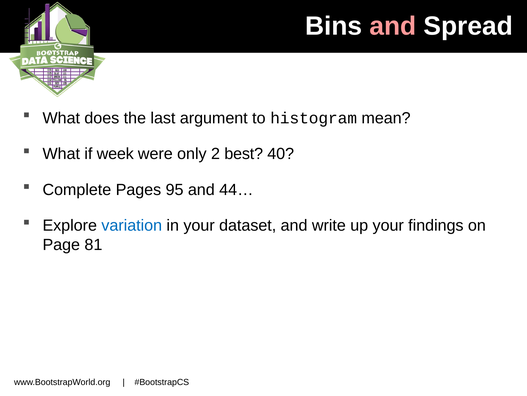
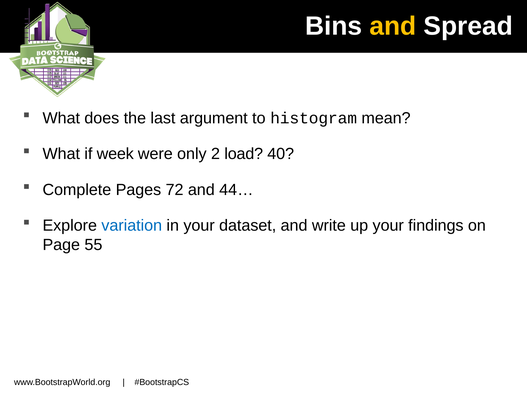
and at (393, 26) colour: pink -> yellow
best: best -> load
95: 95 -> 72
81: 81 -> 55
